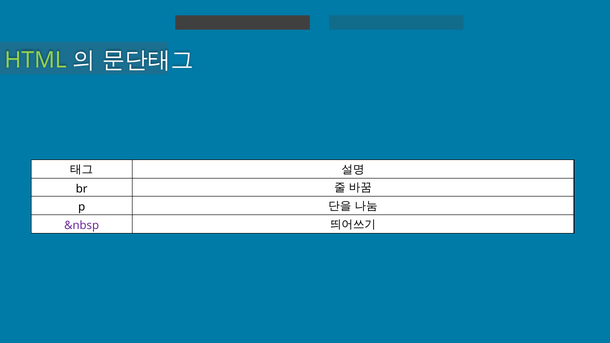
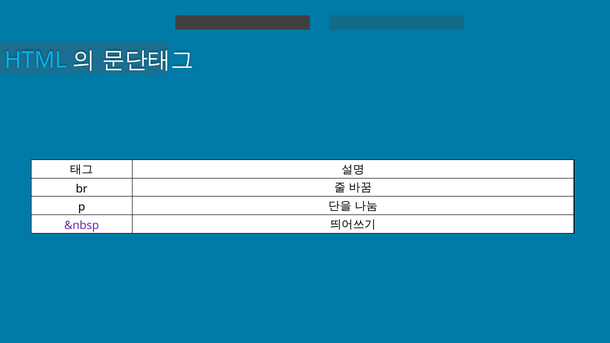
HTML colour: light green -> light blue
